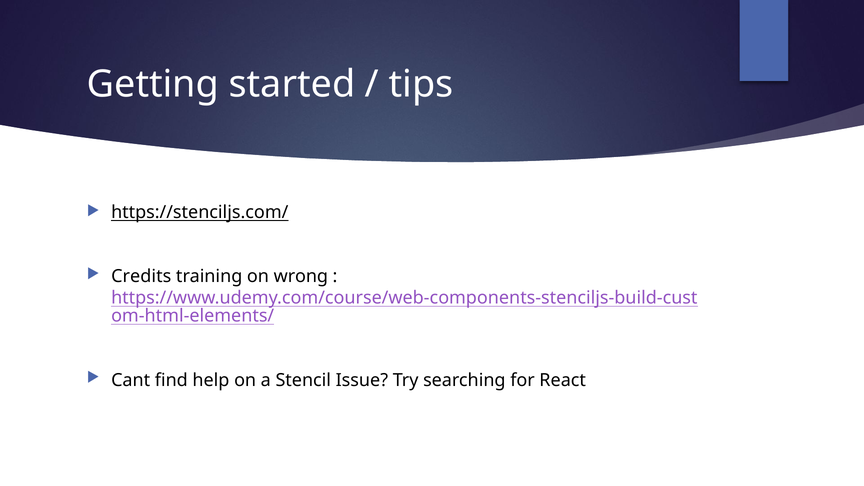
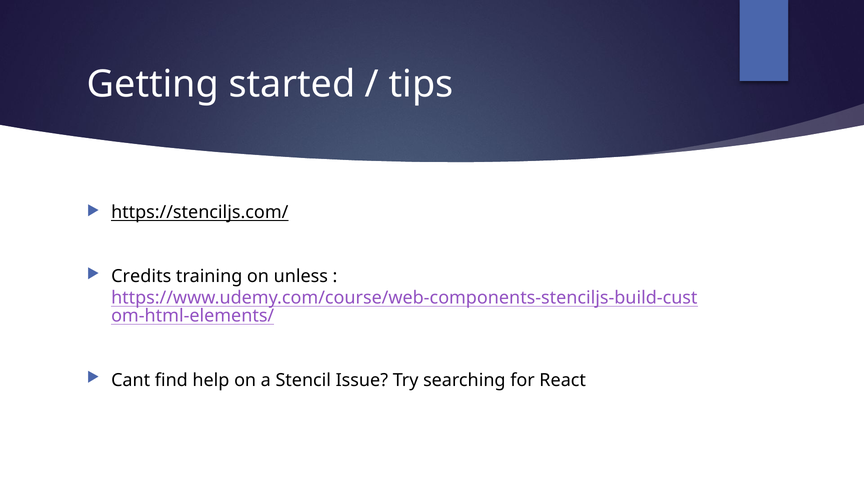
wrong: wrong -> unless
